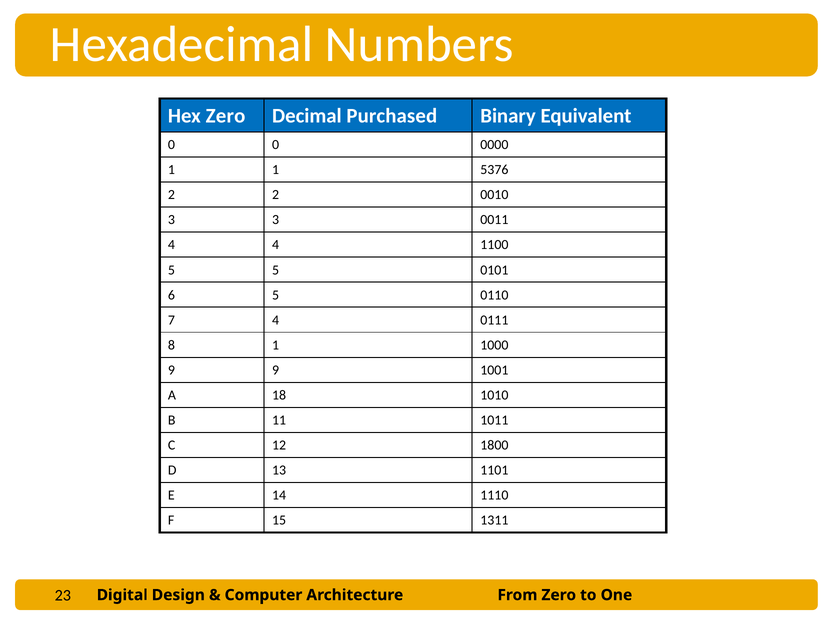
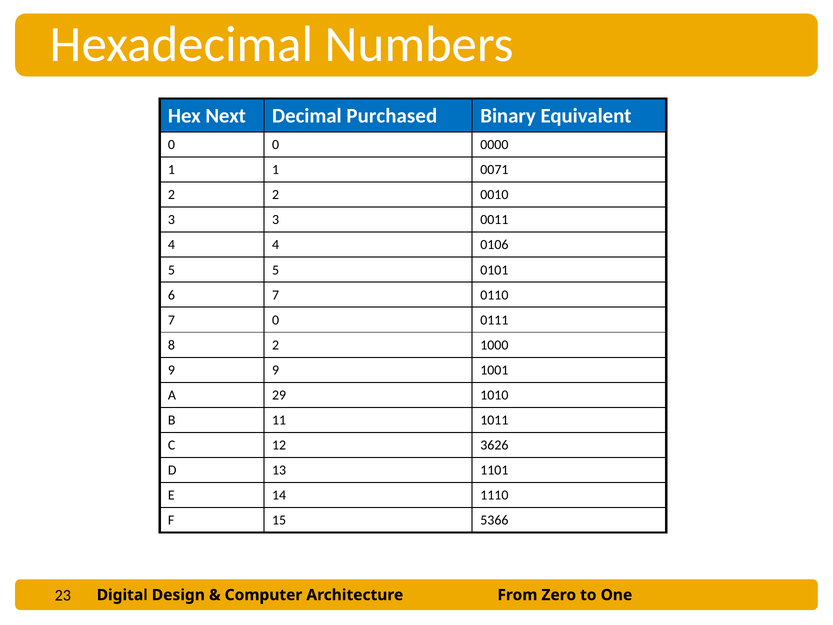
Hex Zero: Zero -> Next
5376: 5376 -> 0071
1100: 1100 -> 0106
6 5: 5 -> 7
7 4: 4 -> 0
8 1: 1 -> 2
18: 18 -> 29
1800: 1800 -> 3626
1311: 1311 -> 5366
